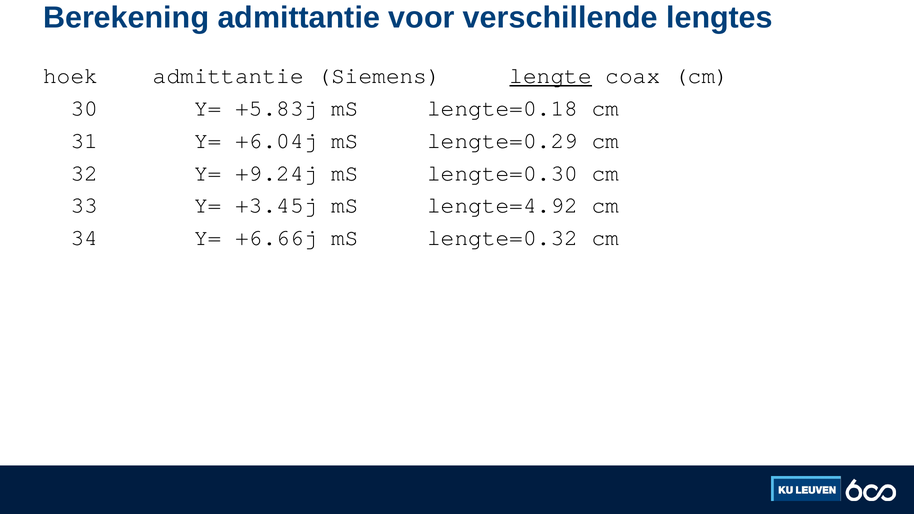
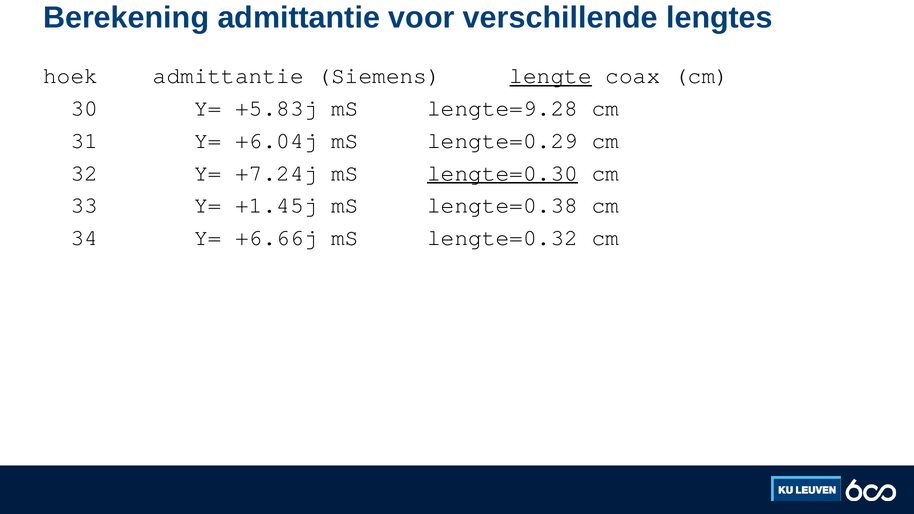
lengte=0.18: lengte=0.18 -> lengte=9.28
+9.24j: +9.24j -> +7.24j
lengte=0.30 underline: none -> present
+3.45j: +3.45j -> +1.45j
lengte=4.92: lengte=4.92 -> lengte=0.38
